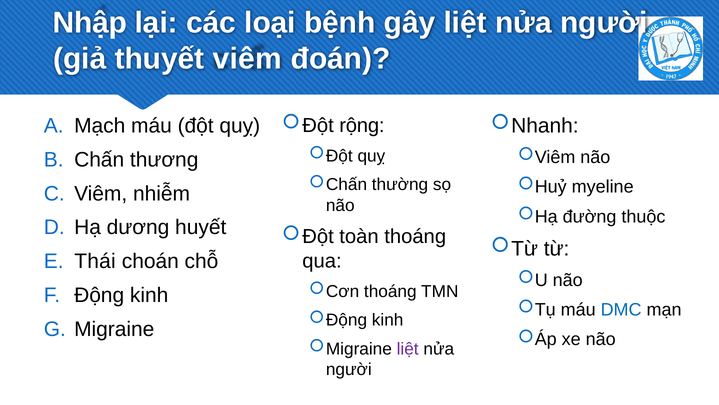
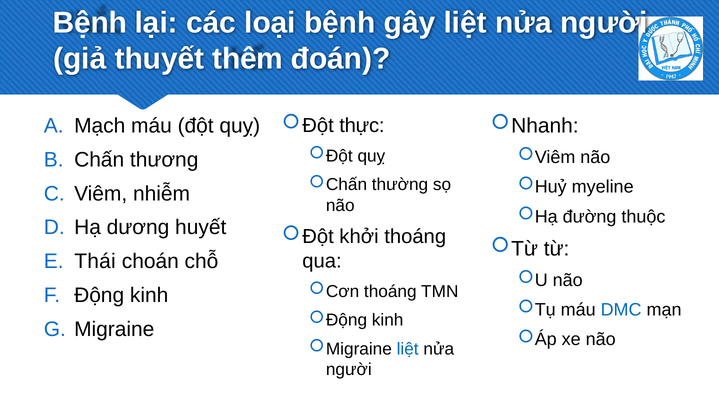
Nhập at (90, 23): Nhập -> Bệnh
thuyết viêm: viêm -> thêm
rộng: rộng -> thực
toàn: toàn -> khởi
liệt at (408, 349) colour: purple -> blue
